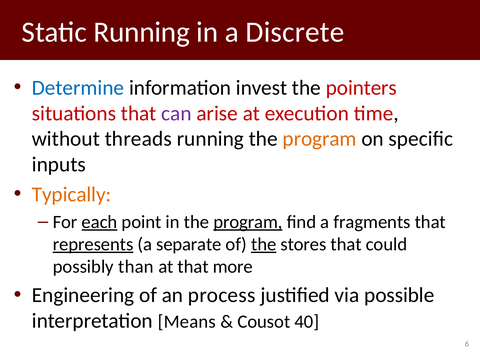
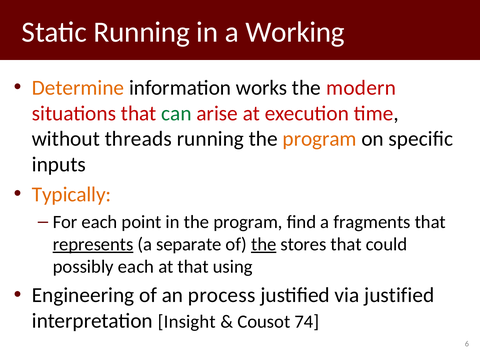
Discrete: Discrete -> Working
Determine colour: blue -> orange
invest: invest -> works
pointers: pointers -> modern
can colour: purple -> green
each at (100, 222) underline: present -> none
program at (248, 222) underline: present -> none
possibly than: than -> each
more: more -> using
via possible: possible -> justified
Means: Means -> Insight
40: 40 -> 74
